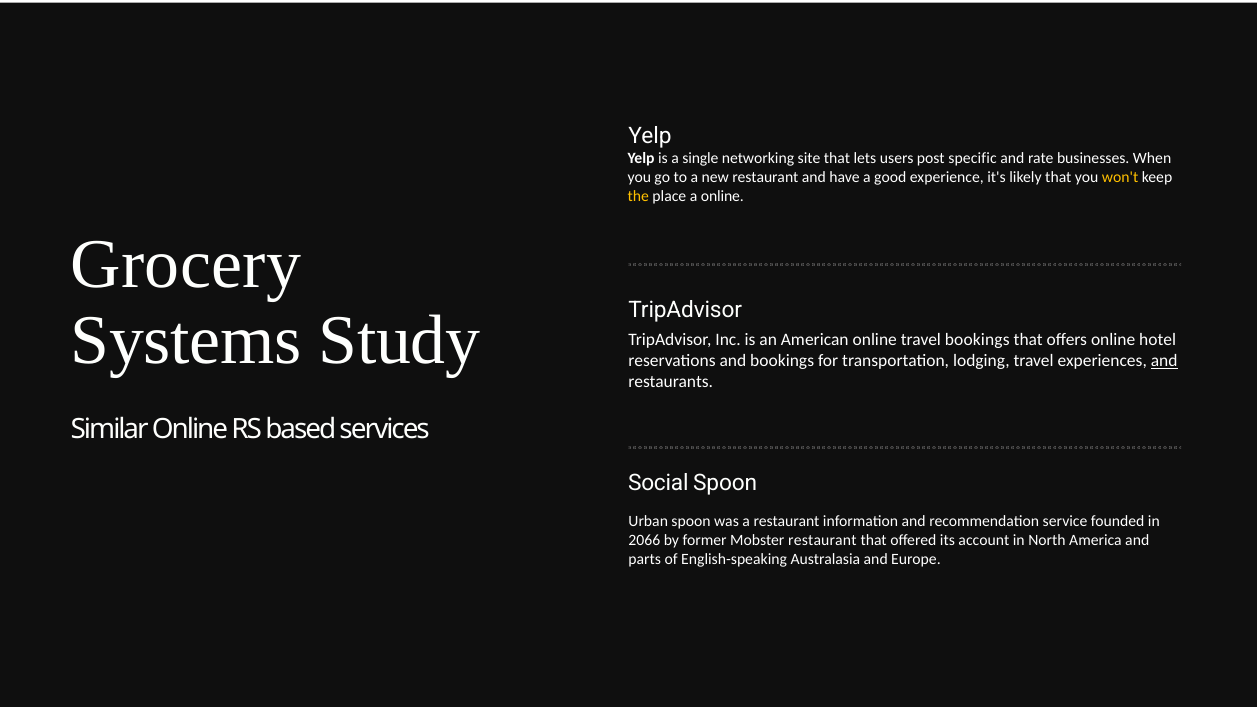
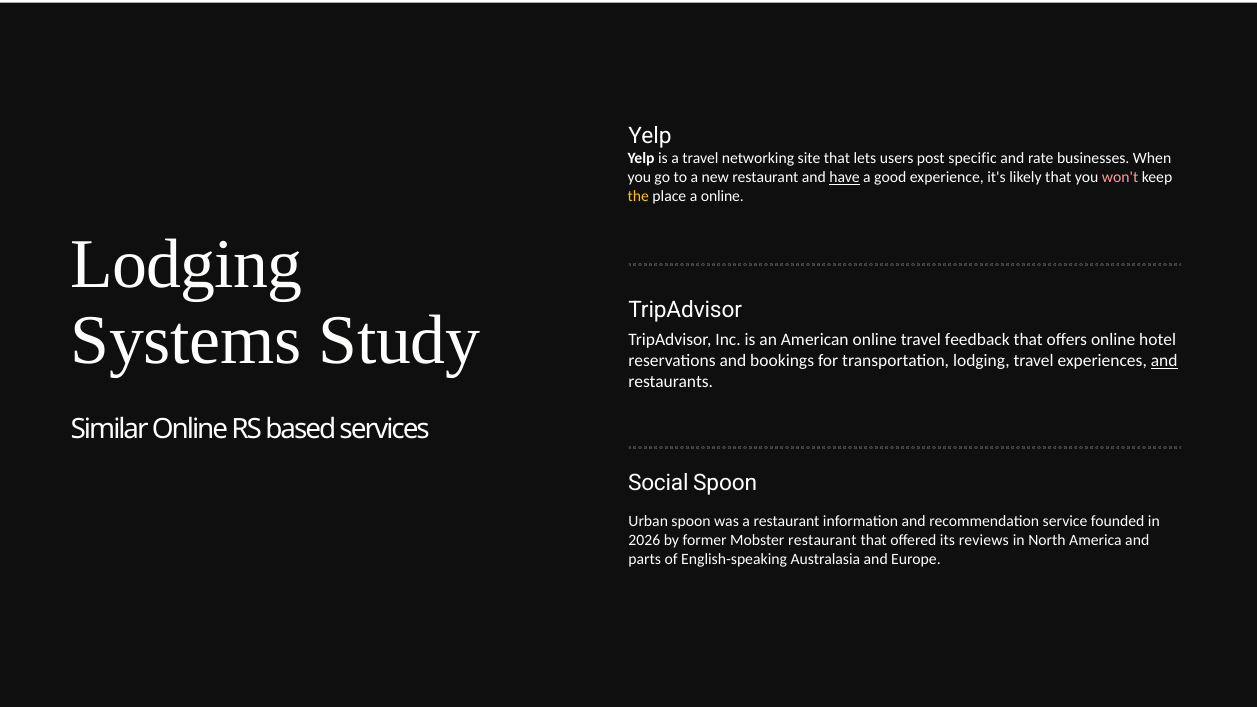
a single: single -> travel
have underline: none -> present
won't colour: yellow -> pink
Grocery at (186, 265): Grocery -> Lodging
travel bookings: bookings -> feedback
2066: 2066 -> 2026
account: account -> reviews
